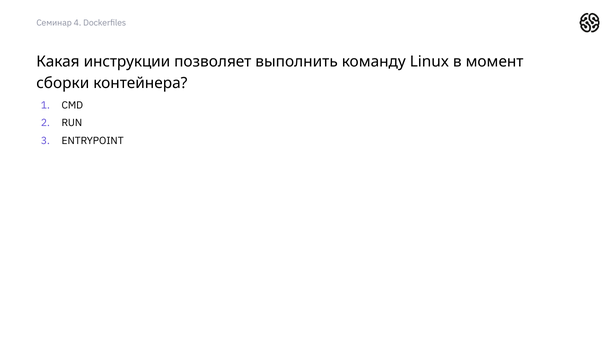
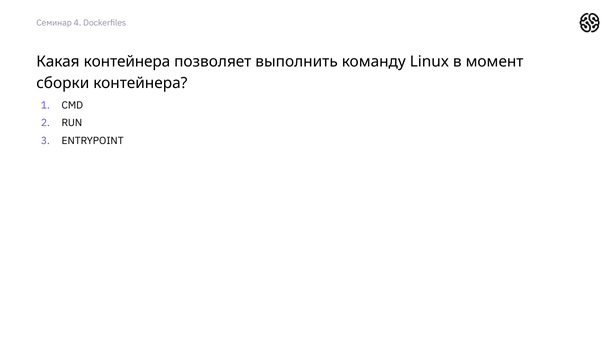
Какая инструкции: инструкции -> контейнера
